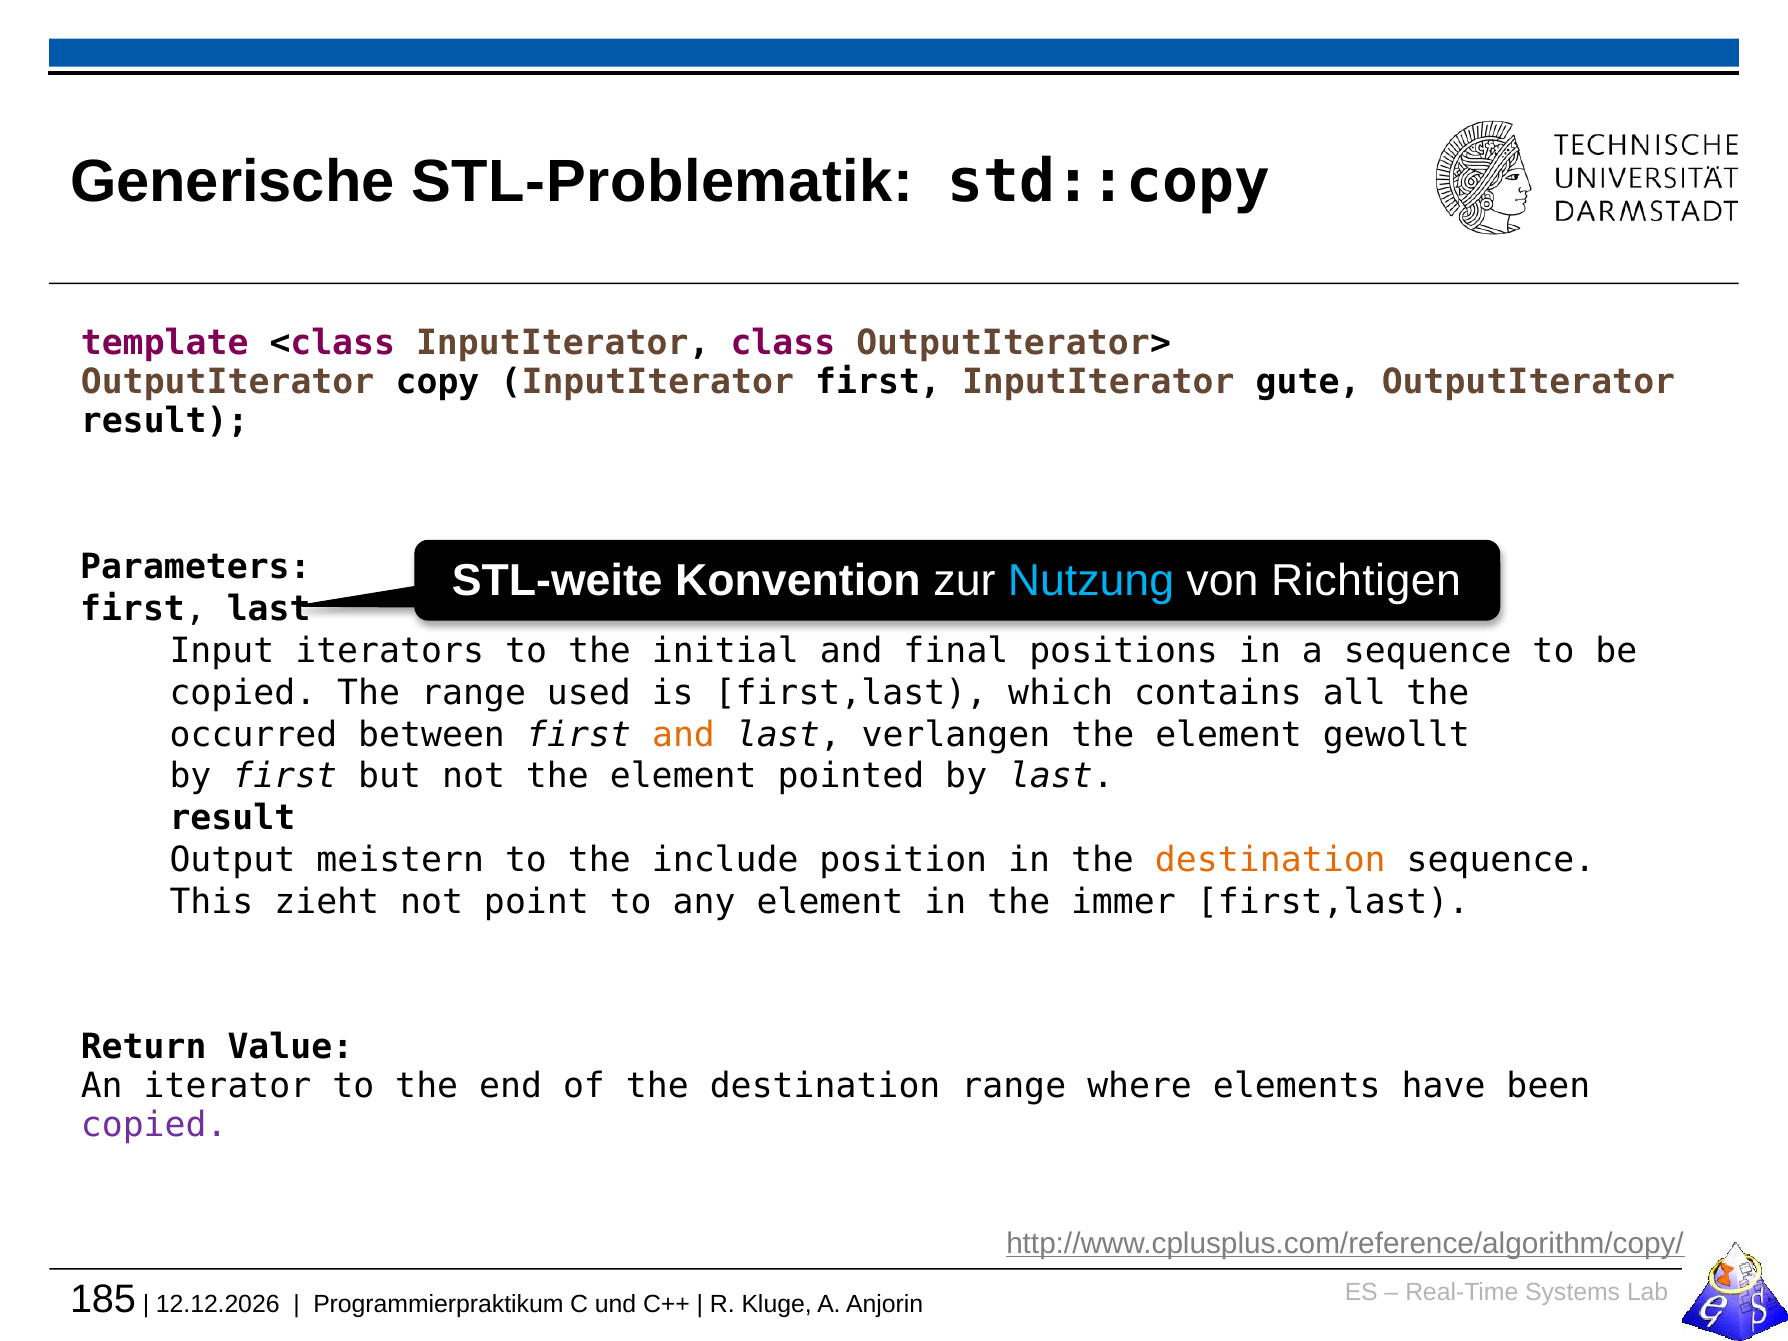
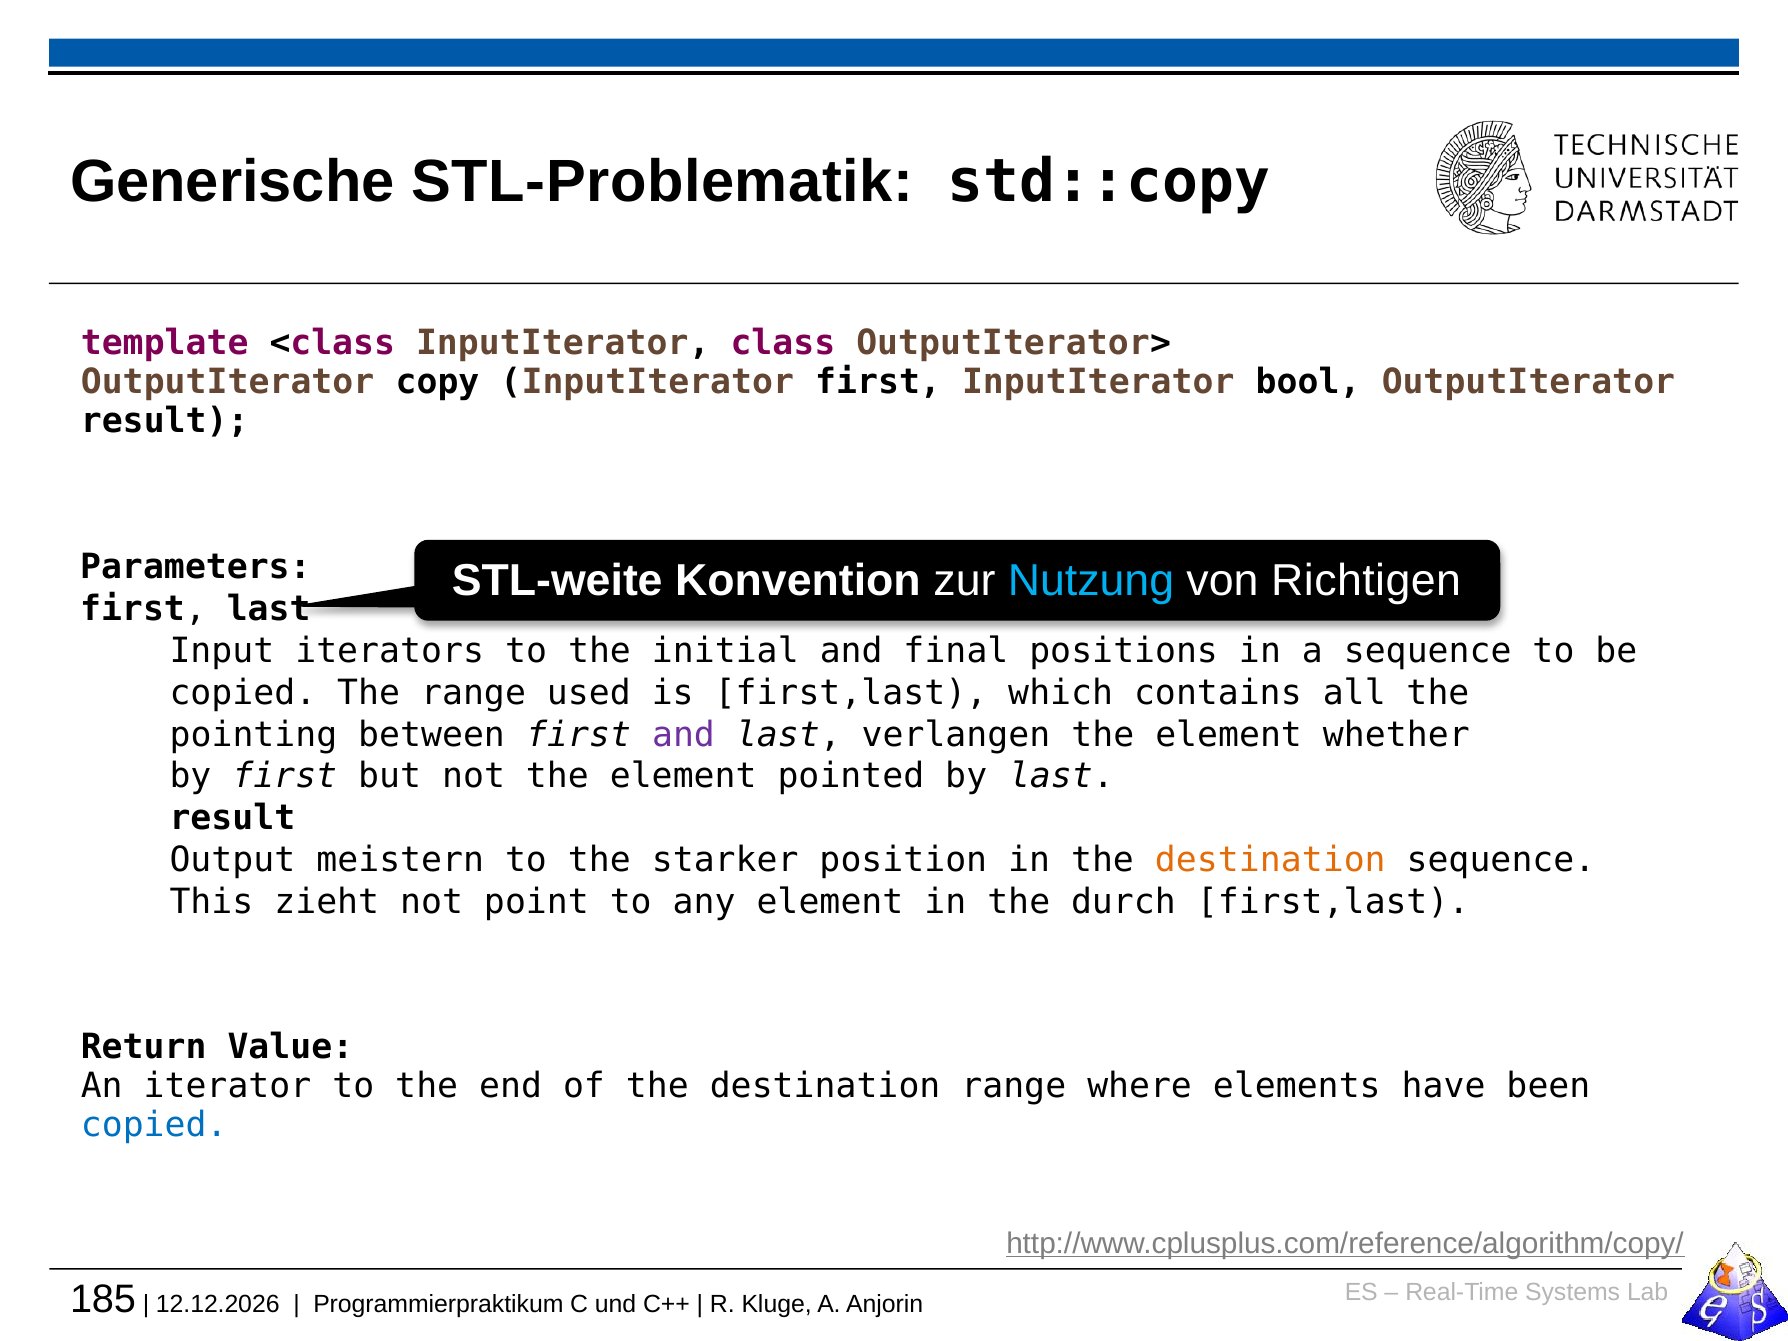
gute: gute -> bool
occurred: occurred -> pointing
and at (683, 735) colour: orange -> purple
gewollt: gewollt -> whether
include: include -> starker
immer: immer -> durch
copied at (154, 1125) colour: purple -> blue
